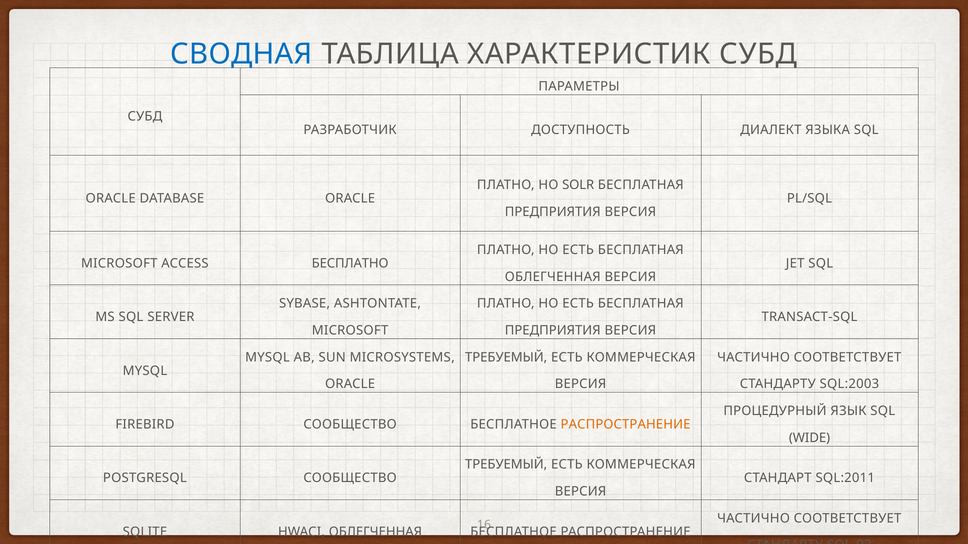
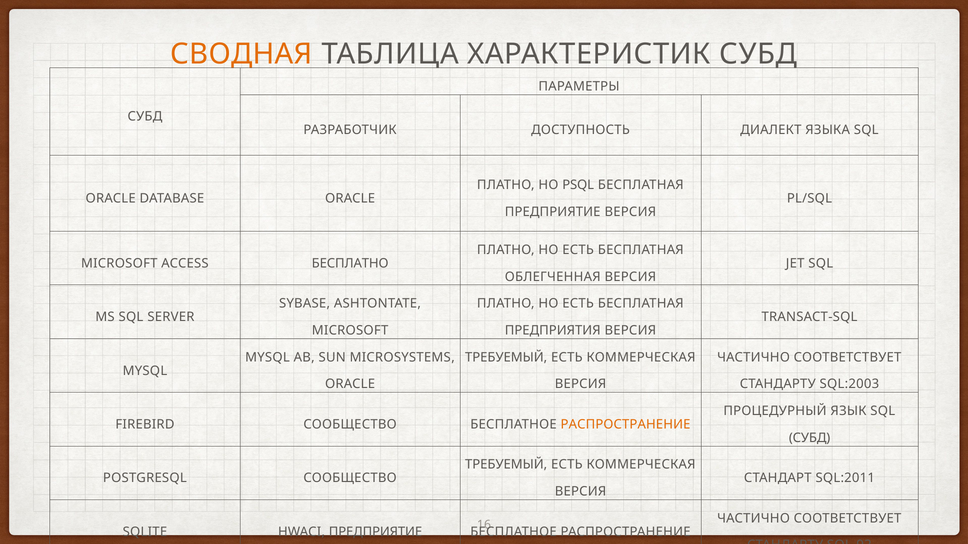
СВОДНАЯ colour: blue -> orange
SOLR: SOLR -> PSQL
ПРЕДПРИЯТИЯ at (553, 212): ПРЕДПРИЯТИЯ -> ПРЕДПРИЯТИЕ
WIDE at (810, 438): WIDE -> СУБД
HWACI ОБЛЕГЧЕННАЯ: ОБЛЕГЧЕННАЯ -> ПРЕДПРИЯТИЕ
